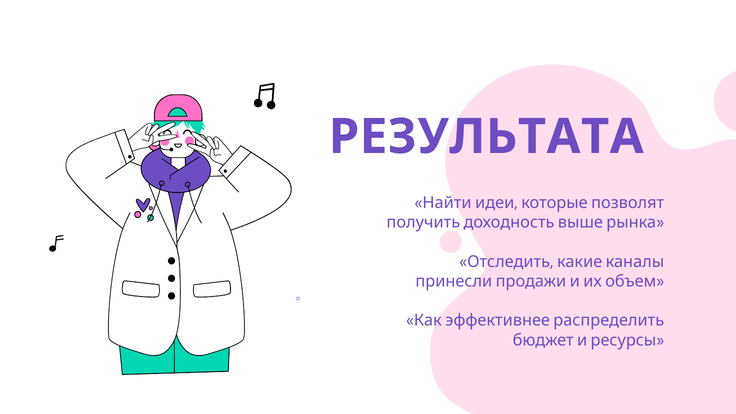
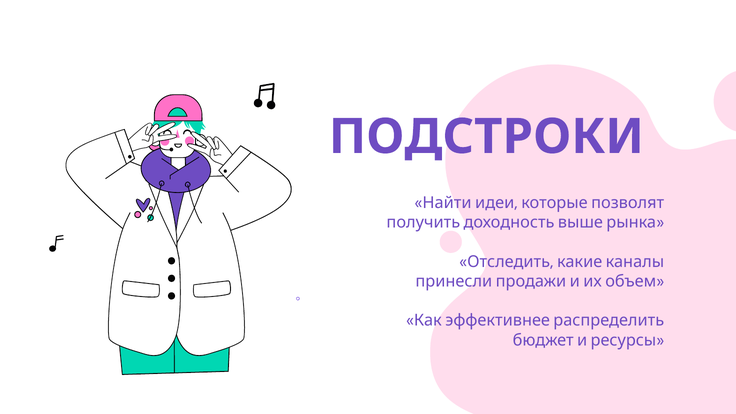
РЕЗУЛЬТАТА: РЕЗУЛЬТАТА -> ПОДСТРОКИ
